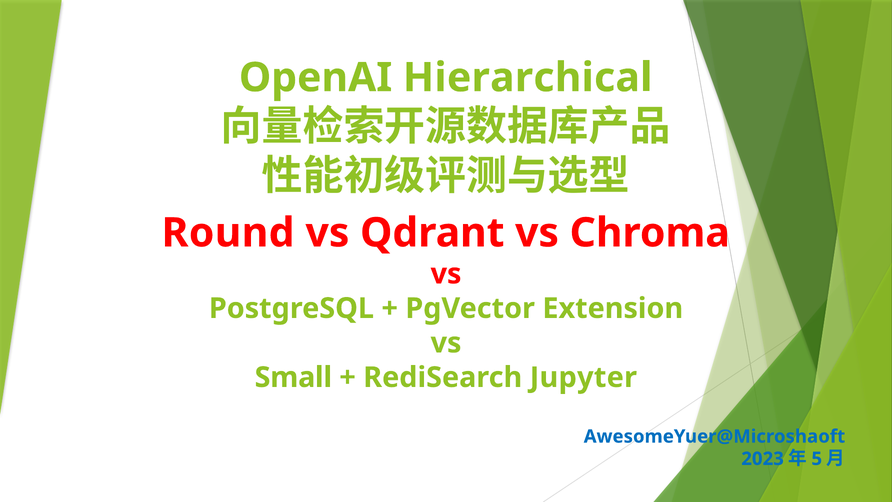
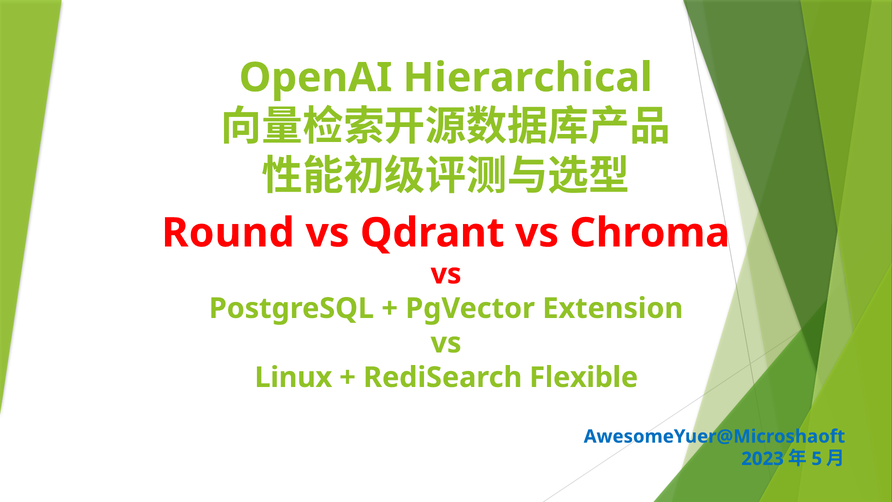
Small: Small -> Linux
Jupyter: Jupyter -> Flexible
